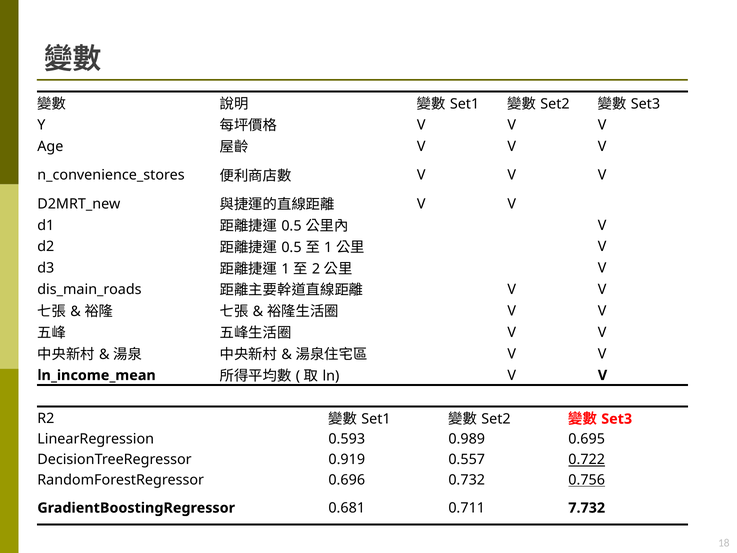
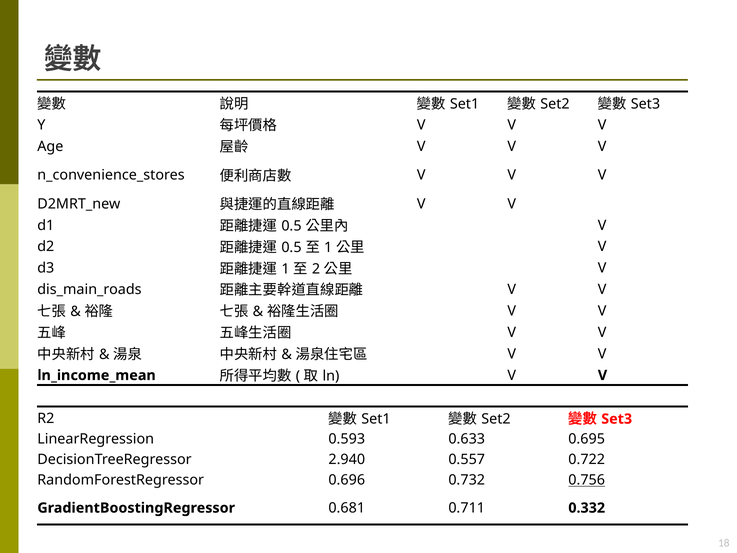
0.989: 0.989 -> 0.633
0.919: 0.919 -> 2.940
0.722 underline: present -> none
7.732: 7.732 -> 0.332
